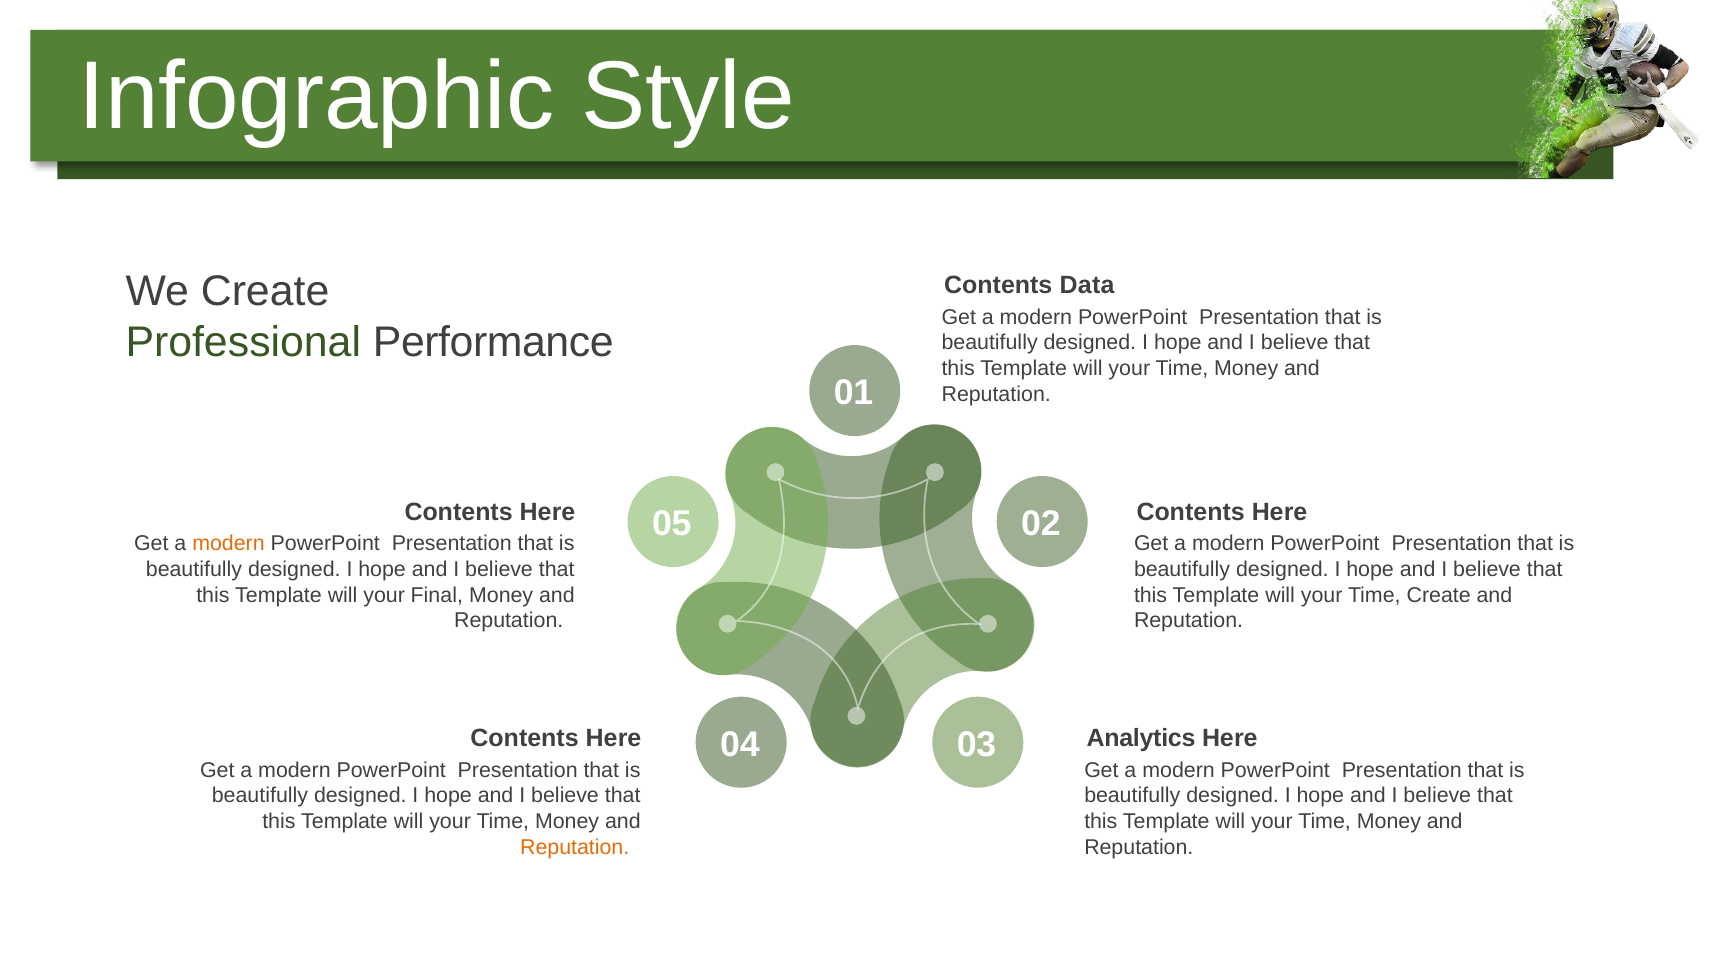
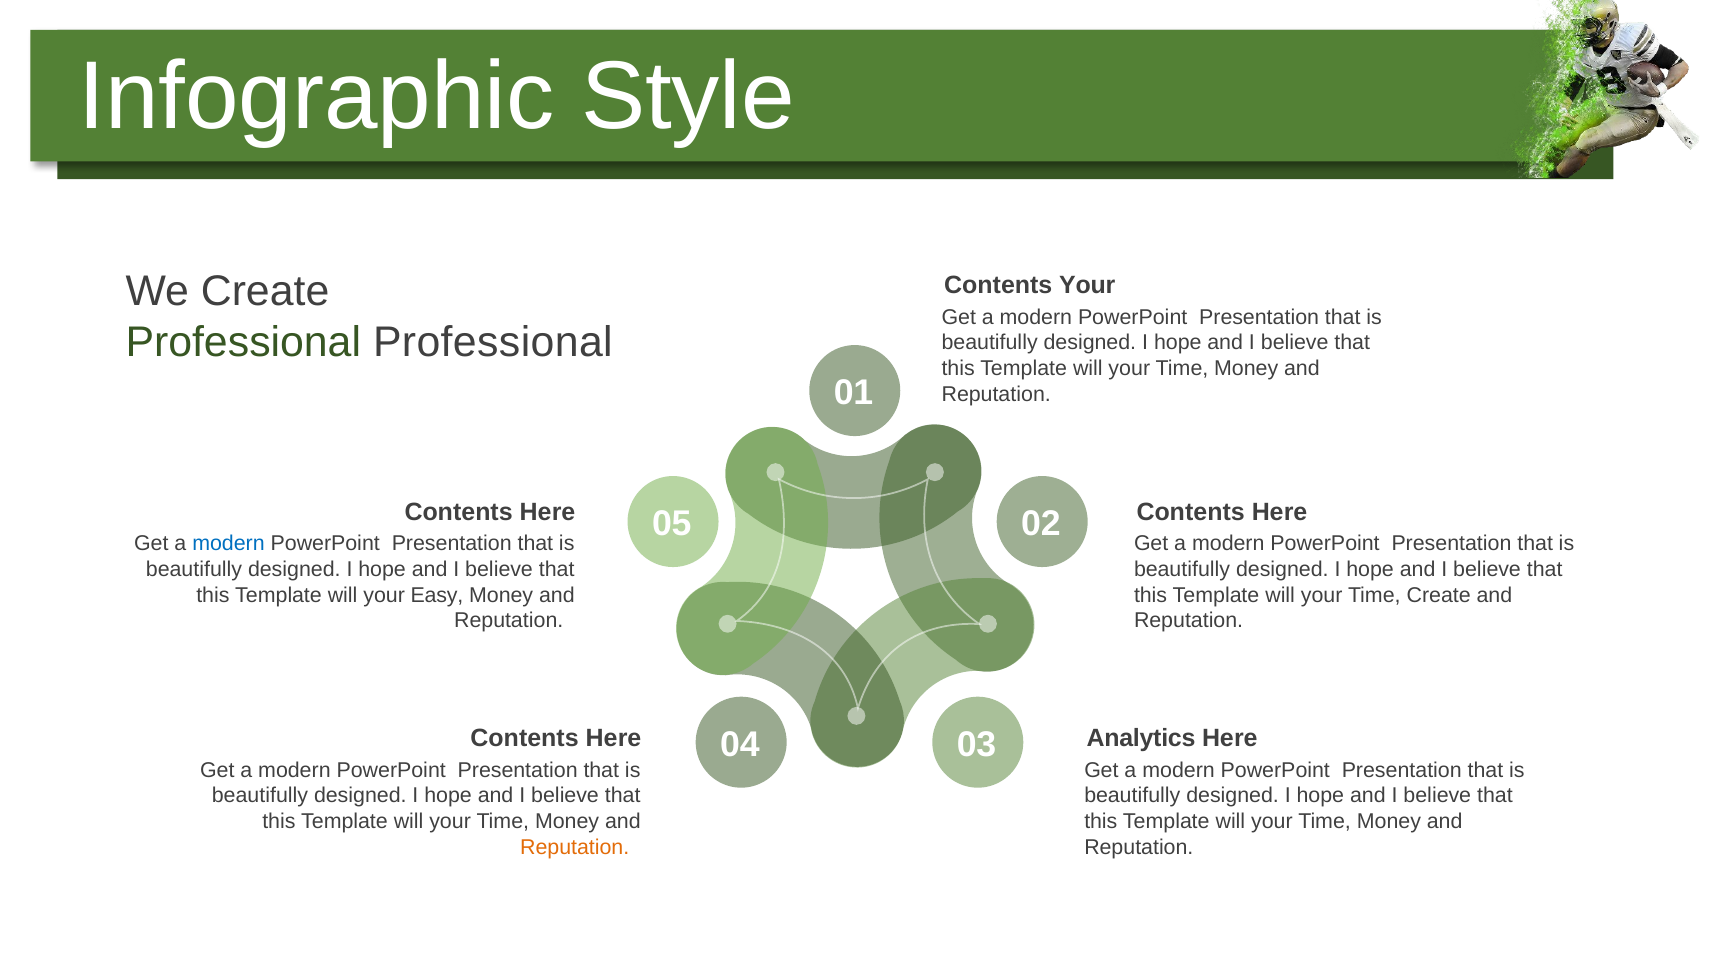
Contents Data: Data -> Your
Professional Performance: Performance -> Professional
modern at (228, 544) colour: orange -> blue
Final: Final -> Easy
